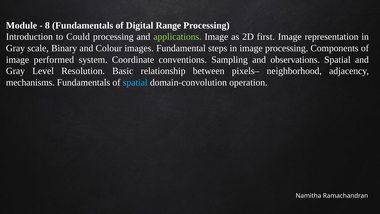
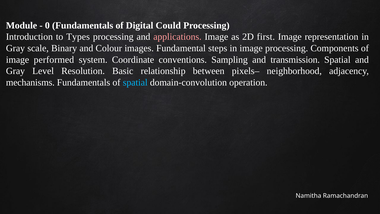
8: 8 -> 0
Range: Range -> Could
Could: Could -> Types
applications colour: light green -> pink
observations: observations -> transmission
